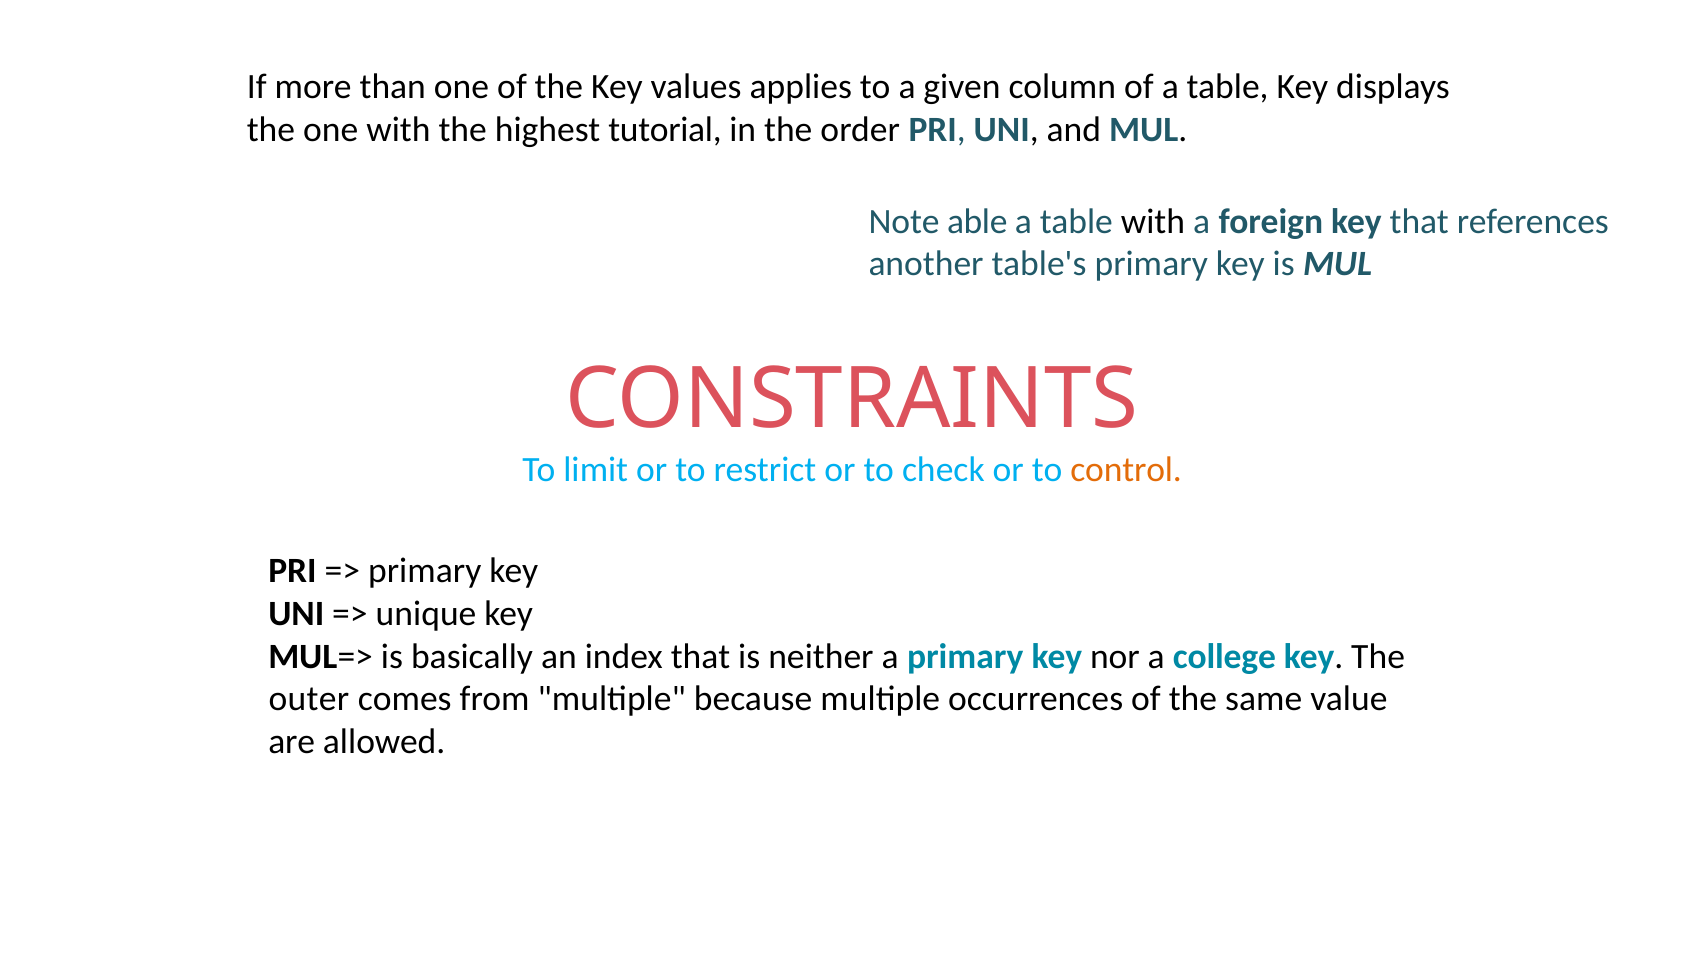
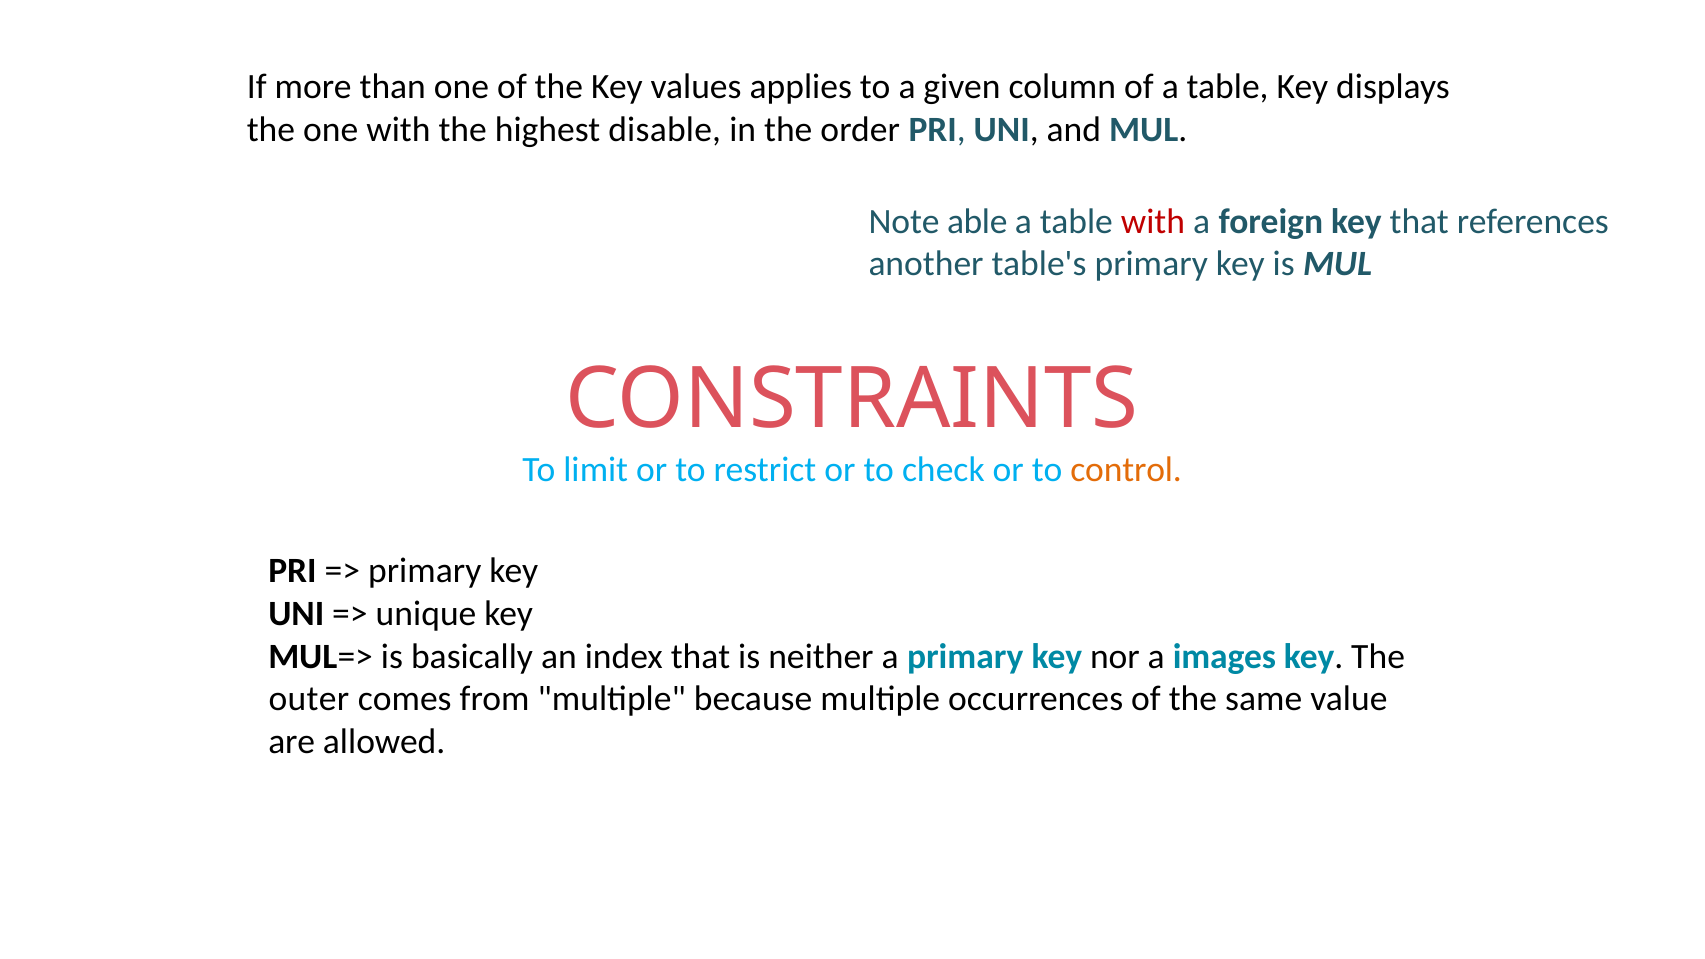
tutorial: tutorial -> disable
with at (1153, 221) colour: black -> red
college: college -> images
